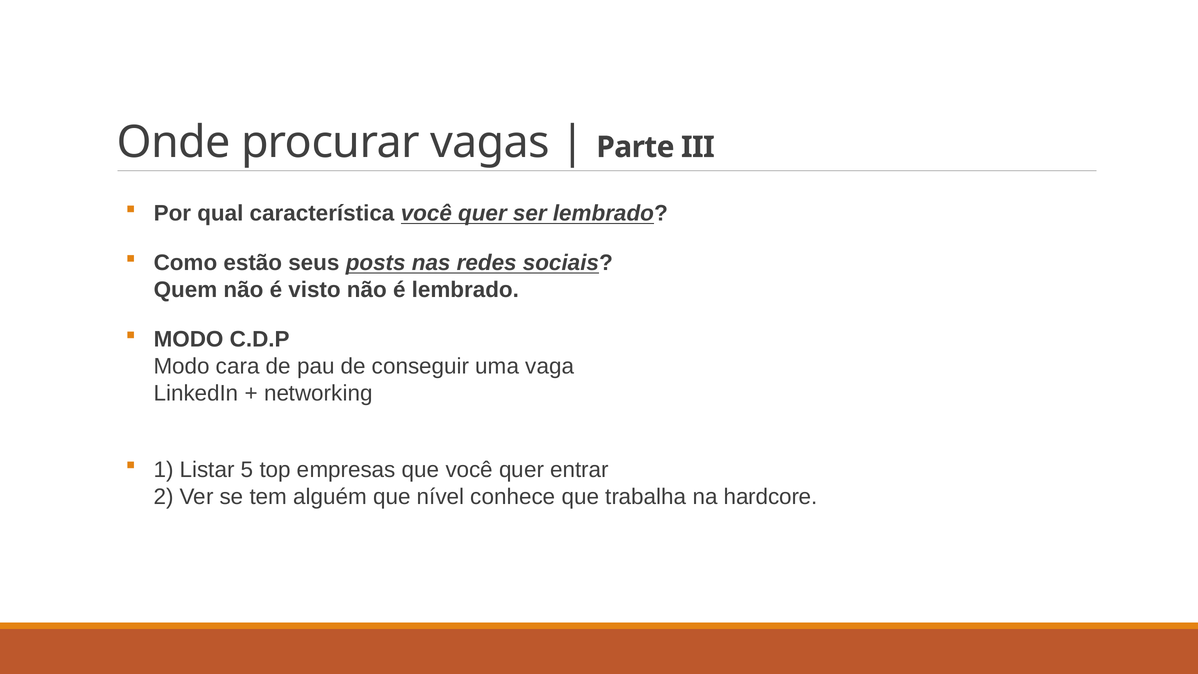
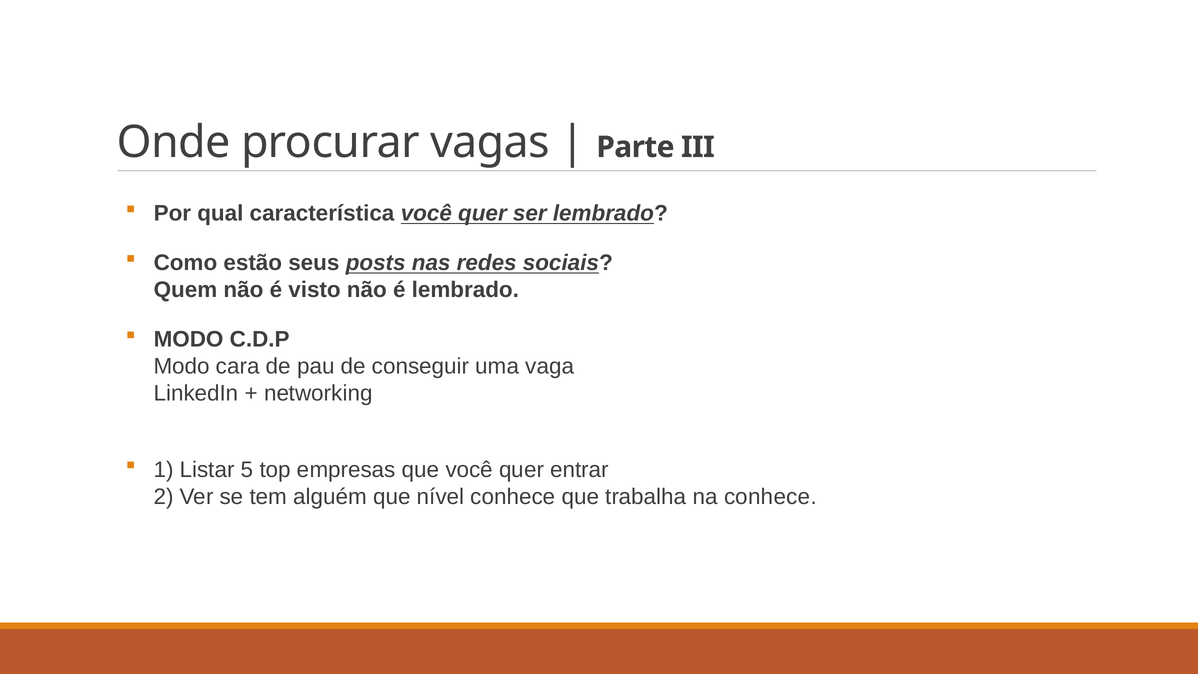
na hardcore: hardcore -> conhece
